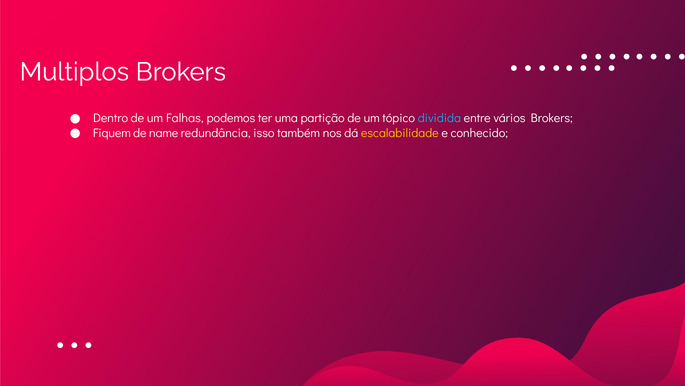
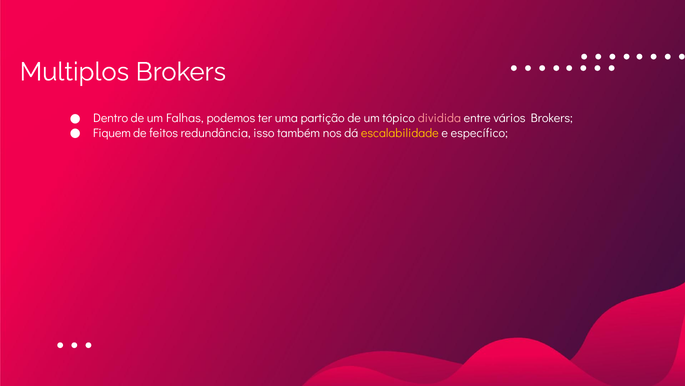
dividida colour: light blue -> pink
name: name -> feitos
conhecido: conhecido -> específico
